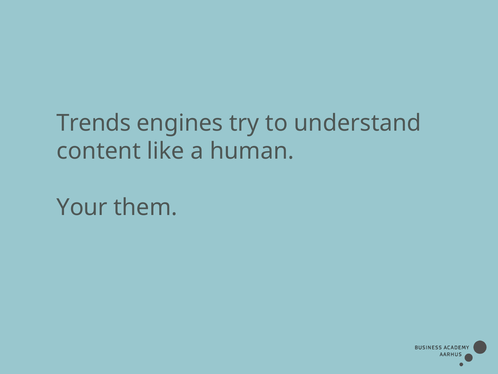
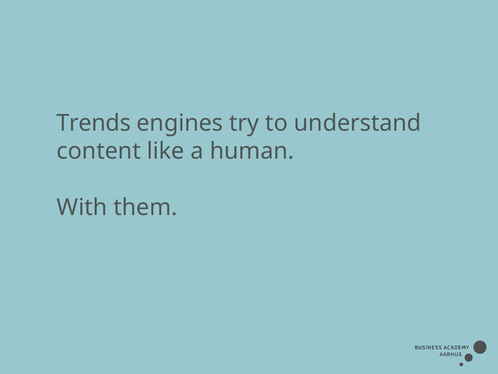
Your: Your -> With
